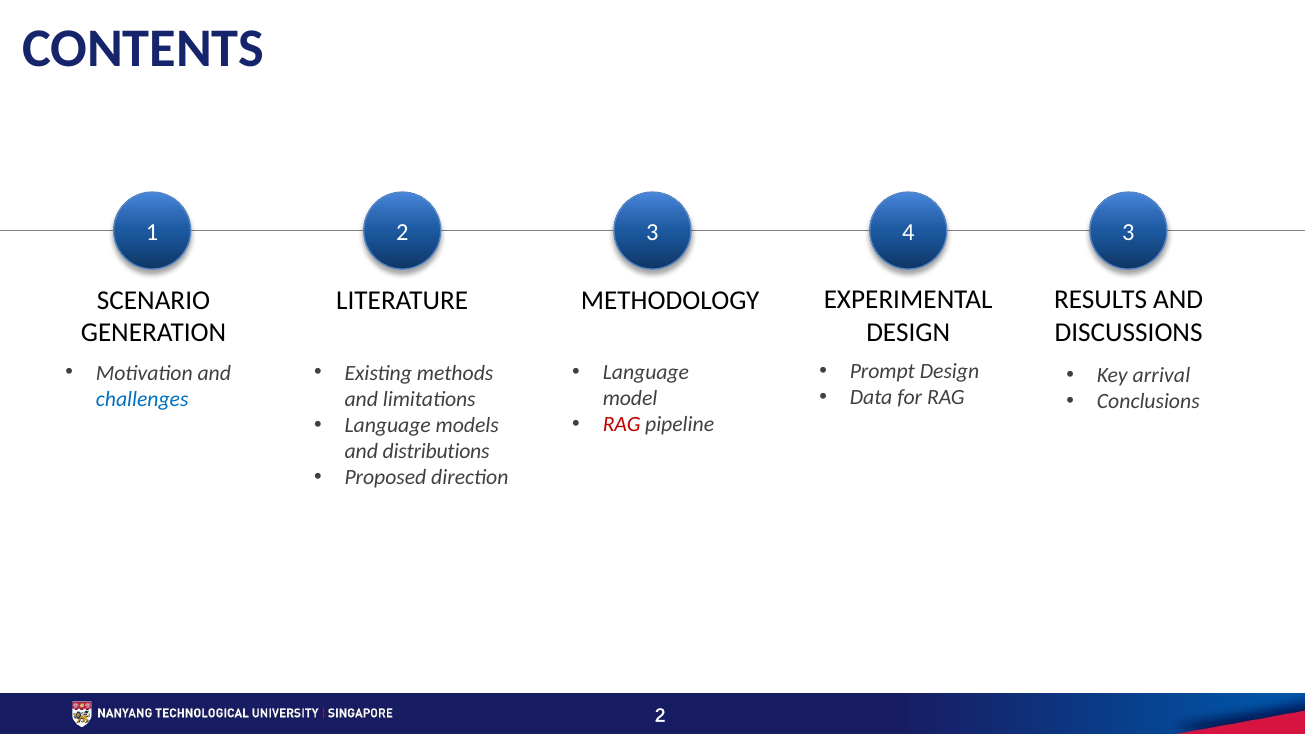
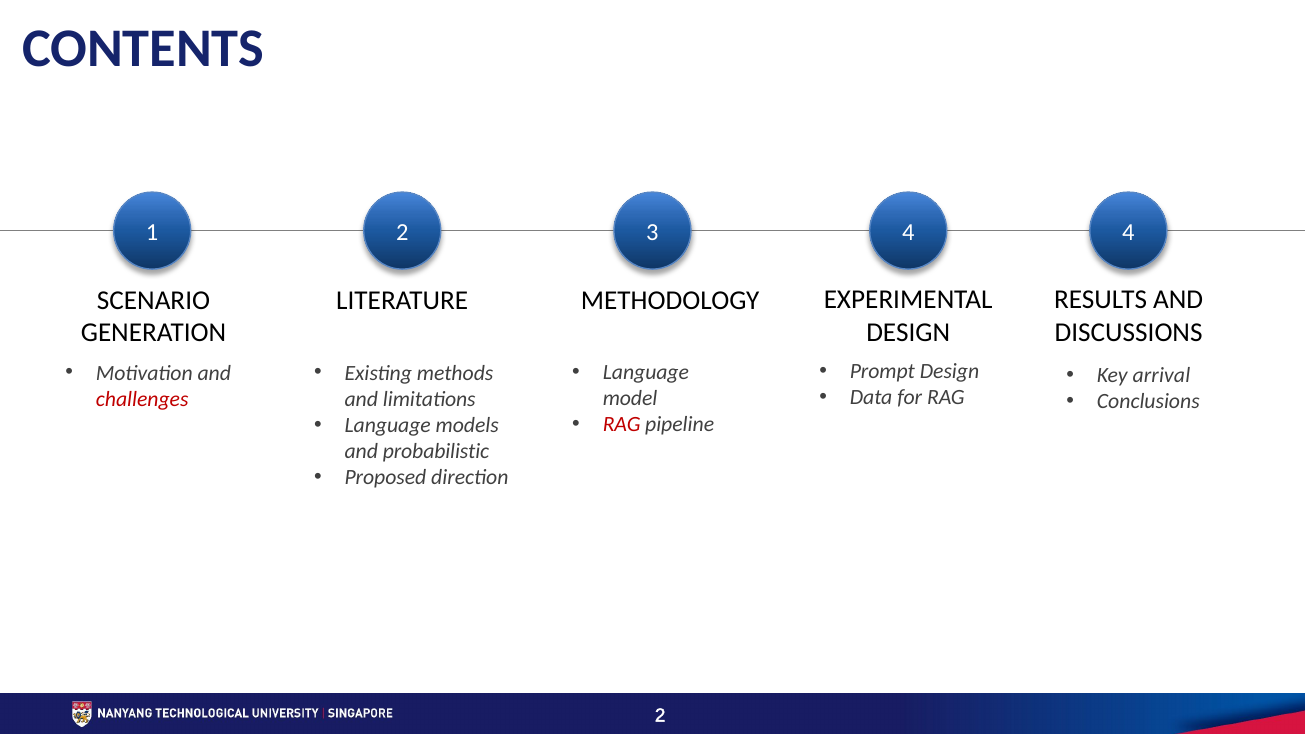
4 3: 3 -> 4
challenges colour: blue -> red
distributions: distributions -> probabilistic
